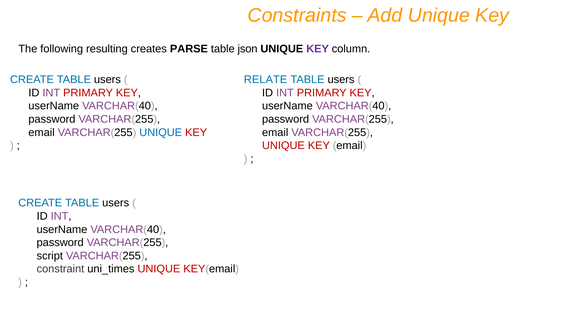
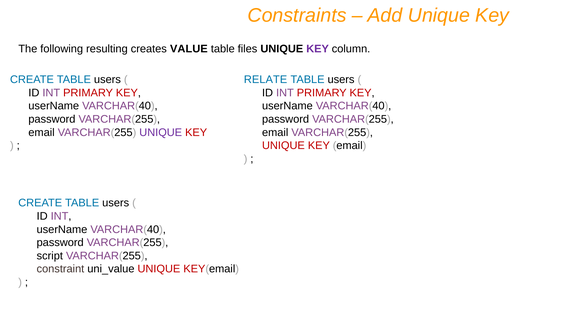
PARSE: PARSE -> VALUE
json: json -> files
UNIQUE at (161, 132) colour: blue -> purple
uni_times: uni_times -> uni_value
